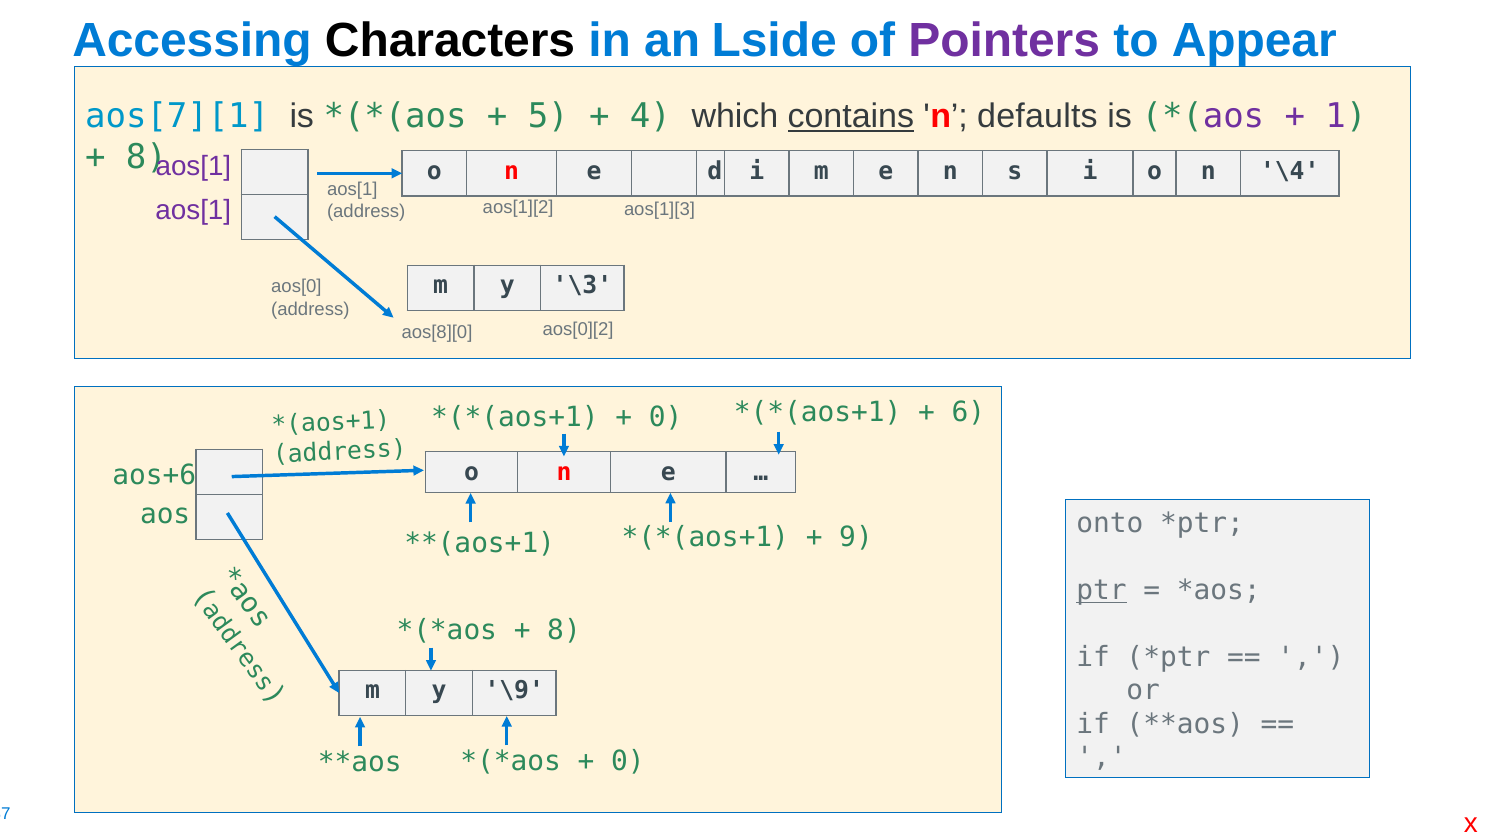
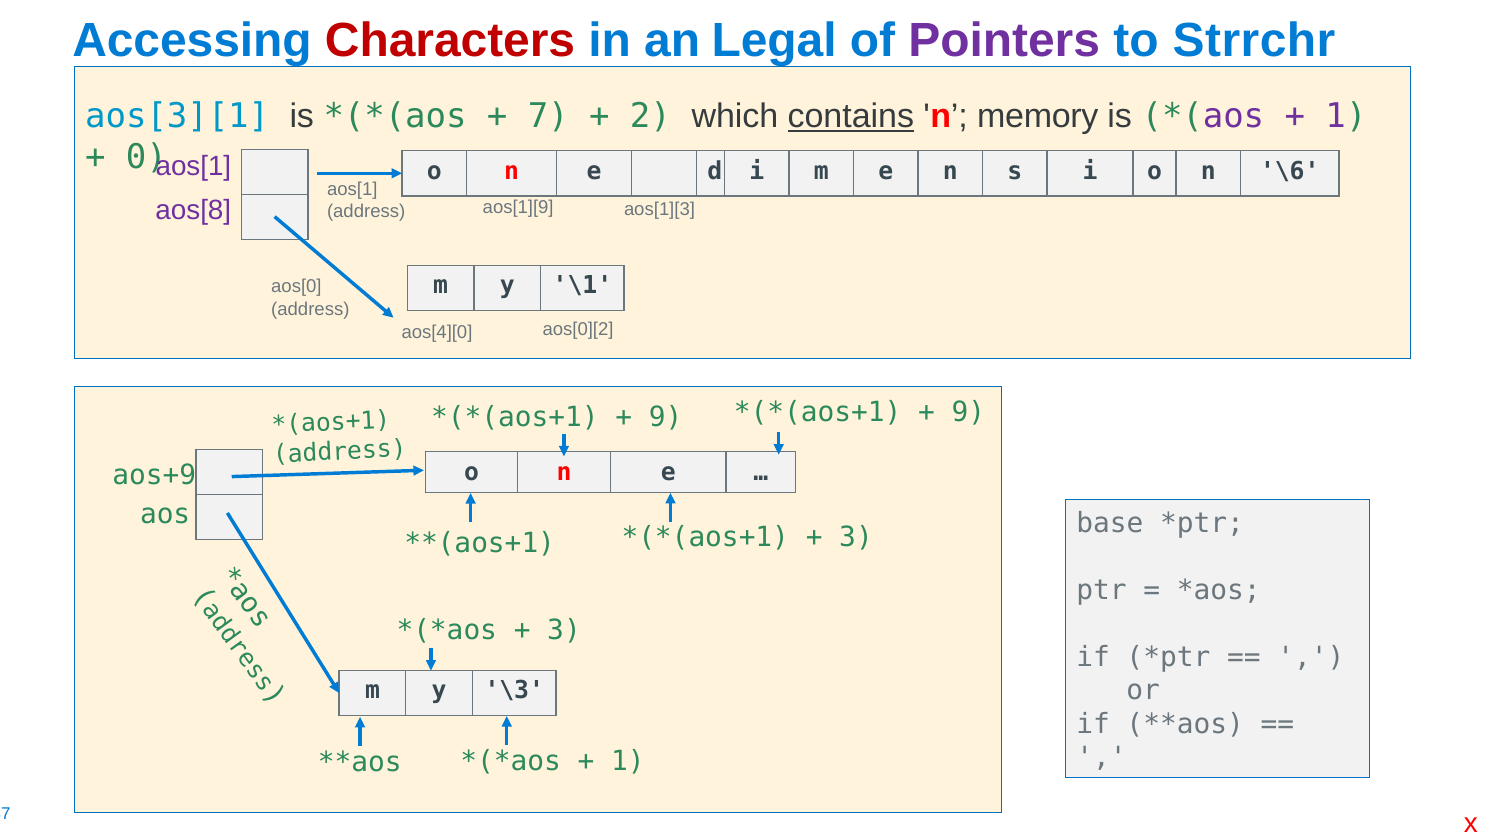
Characters colour: black -> red
Lside: Lside -> Legal
Appear: Appear -> Strrchr
aos[7][1: aos[7][1 -> aos[3][1
5: 5 -> 7
4: 4 -> 2
defaults: defaults -> memory
8 at (146, 158): 8 -> 0
\4: \4 -> \6
aos[1 at (193, 210): aos[1 -> aos[8
aos[1][2: aos[1][2 -> aos[1][9
\3: \3 -> \1
aos[8][0: aos[8][0 -> aos[4][0
6 at (968, 413): 6 -> 9
0 at (666, 418): 0 -> 9
aos+6: aos+6 -> aos+9
onto: onto -> base
9 at (856, 538): 9 -> 3
ptr underline: present -> none
8 at (564, 631): 8 -> 3
\9: \9 -> \3
0 at (628, 761): 0 -> 1
